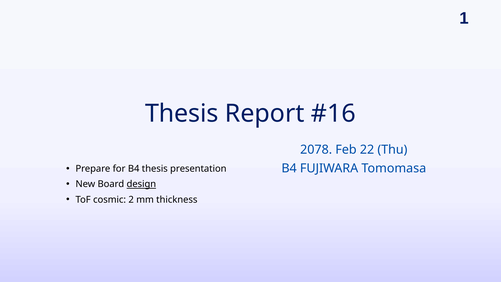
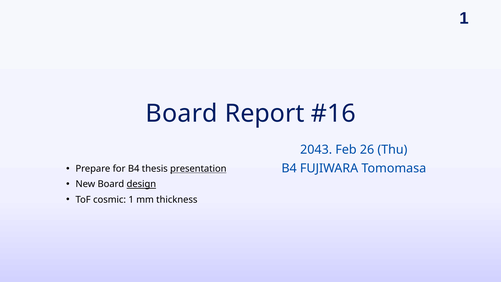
Thesis at (182, 114): Thesis -> Board
2078: 2078 -> 2043
22: 22 -> 26
presentation underline: none -> present
cosmic 2: 2 -> 1
